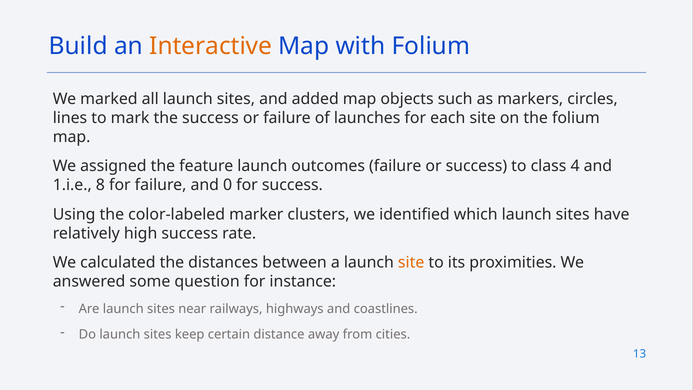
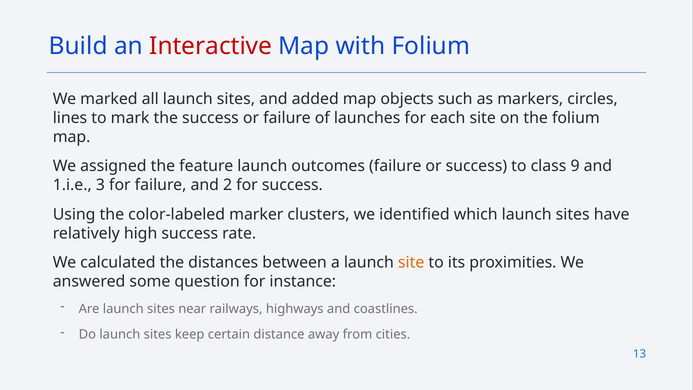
Interactive colour: orange -> red
4: 4 -> 9
8: 8 -> 3
0: 0 -> 2
